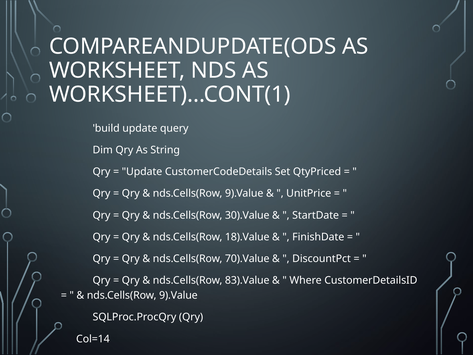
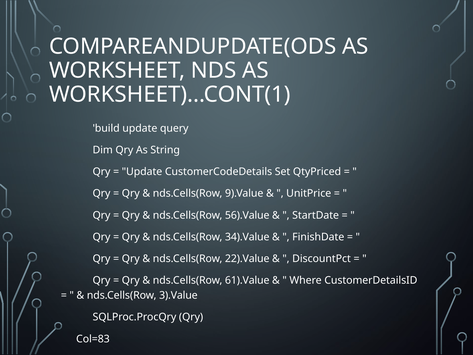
30).Value: 30).Value -> 56).Value
18).Value: 18).Value -> 34).Value
70).Value: 70).Value -> 22).Value
83).Value: 83).Value -> 61).Value
9).Value at (178, 295): 9).Value -> 3).Value
Col=14: Col=14 -> Col=83
